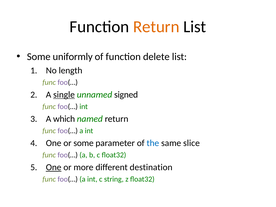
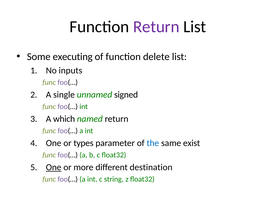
Return at (156, 27) colour: orange -> purple
uniformly: uniformly -> executing
length: length -> inputs
single underline: present -> none
or some: some -> types
slice: slice -> exist
